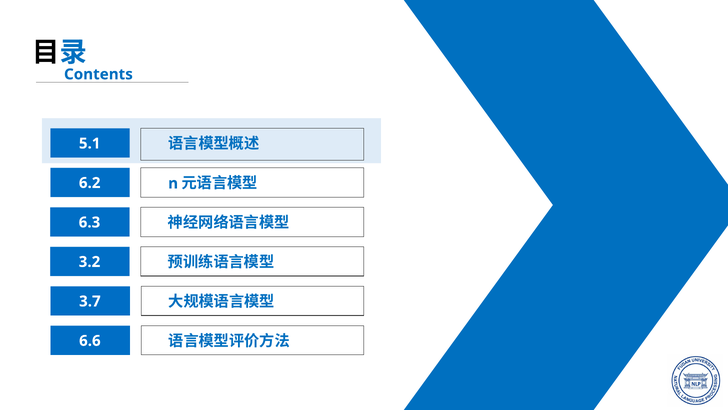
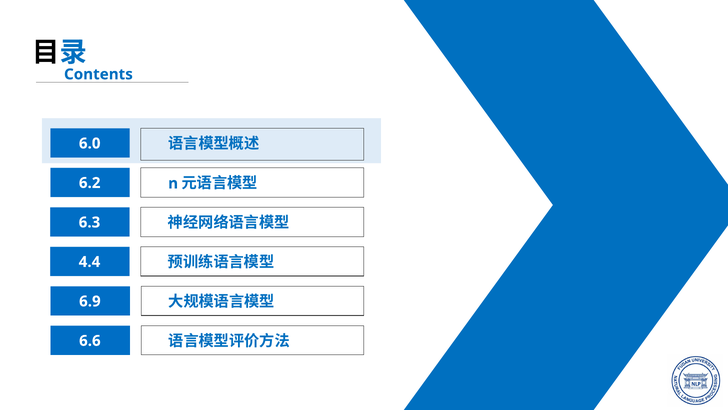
5.1: 5.1 -> 6.0
3.2: 3.2 -> 4.4
3.7: 3.7 -> 6.9
